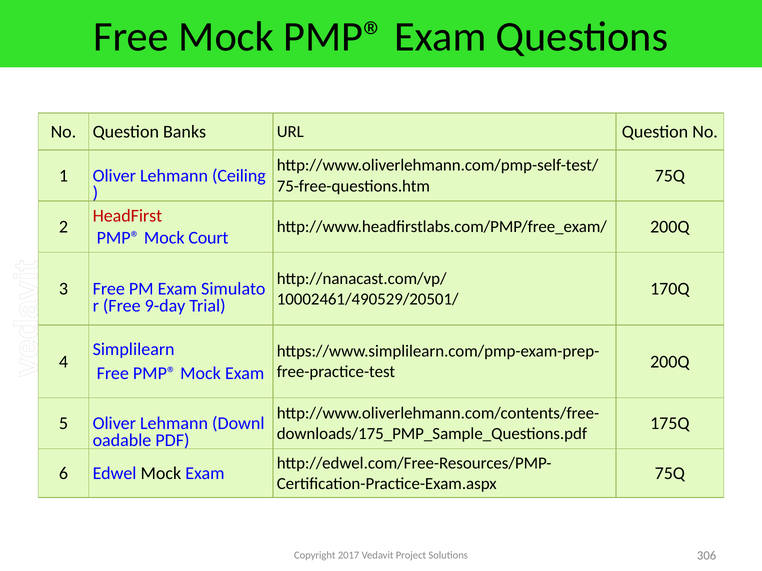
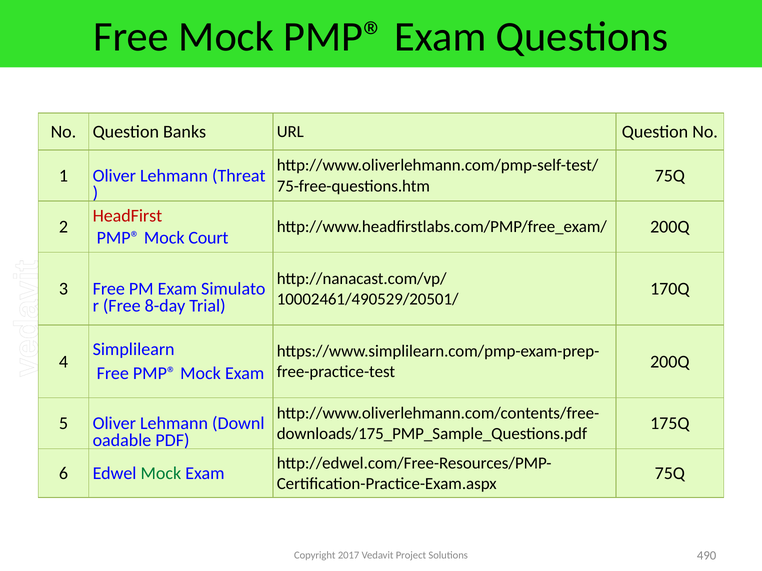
Ceiling: Ceiling -> Threat
9-day: 9-day -> 8-day
Mock at (161, 474) colour: black -> green
306: 306 -> 490
